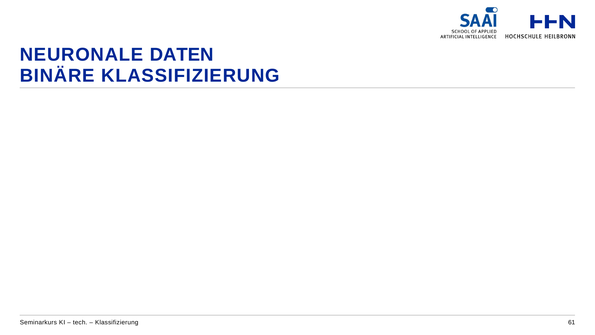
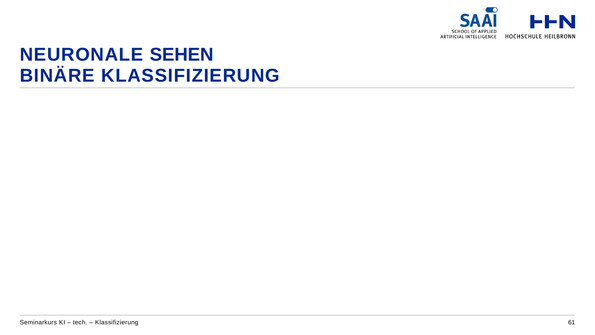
DATEN: DATEN -> SEHEN
